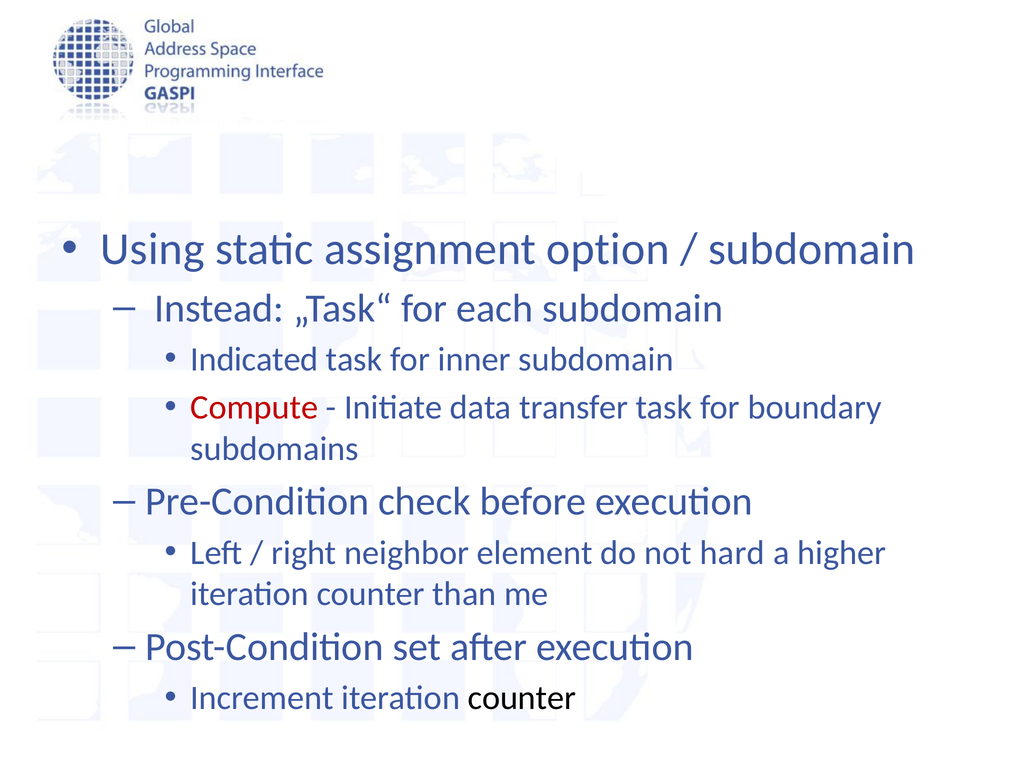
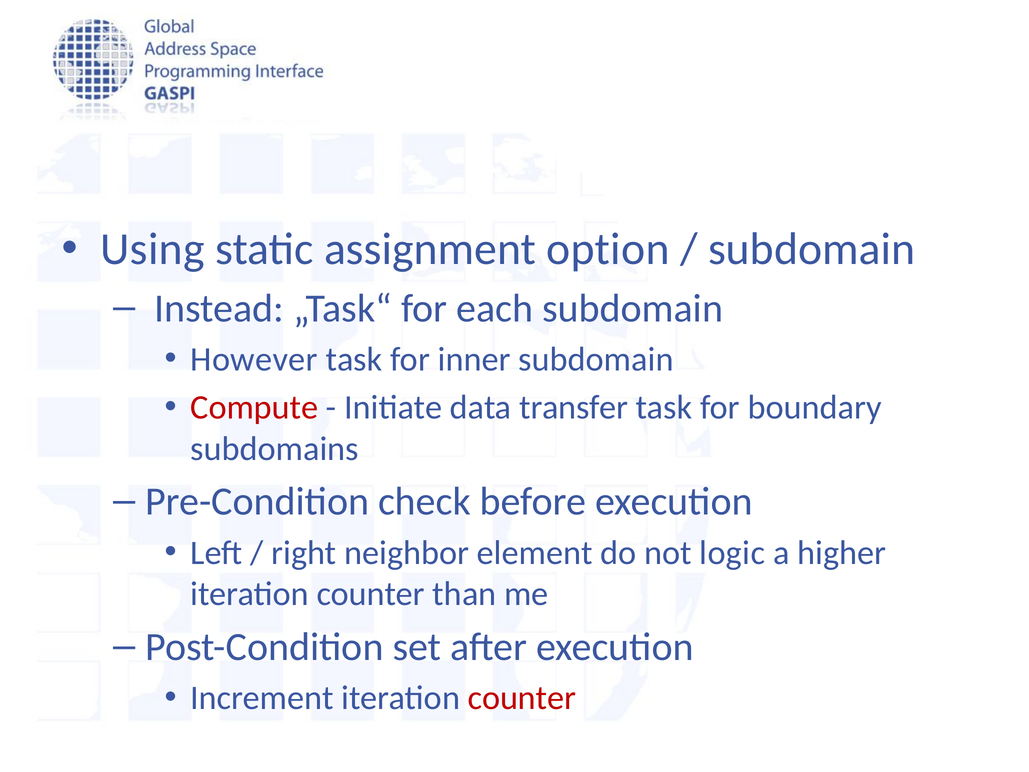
Indicated: Indicated -> However
hard: hard -> logic
counter at (522, 698) colour: black -> red
